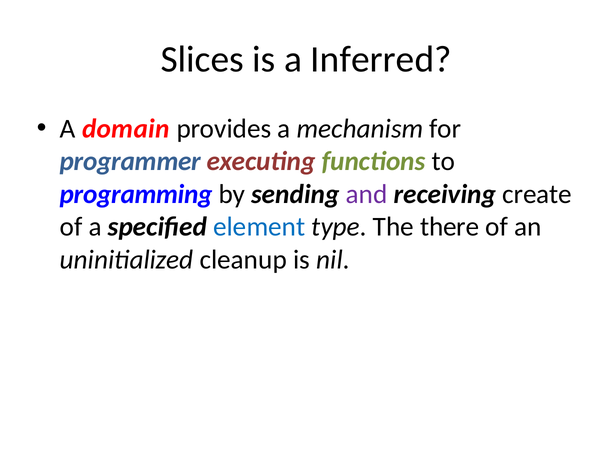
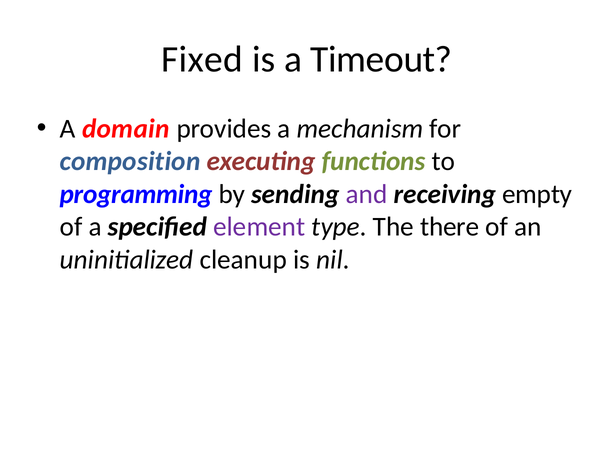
Slices: Slices -> Fixed
Inferred: Inferred -> Timeout
programmer: programmer -> composition
create: create -> empty
element colour: blue -> purple
